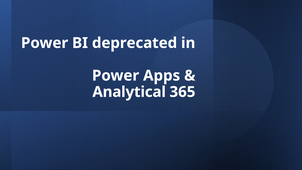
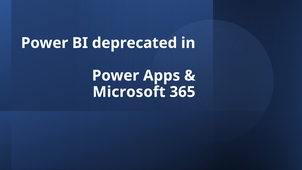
Analytical: Analytical -> Microsoft
